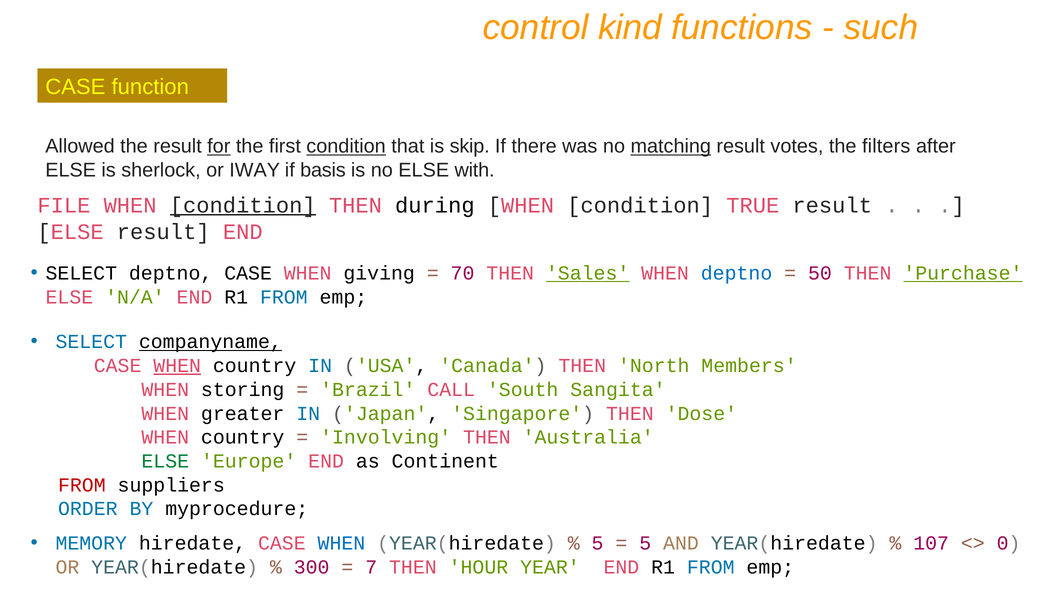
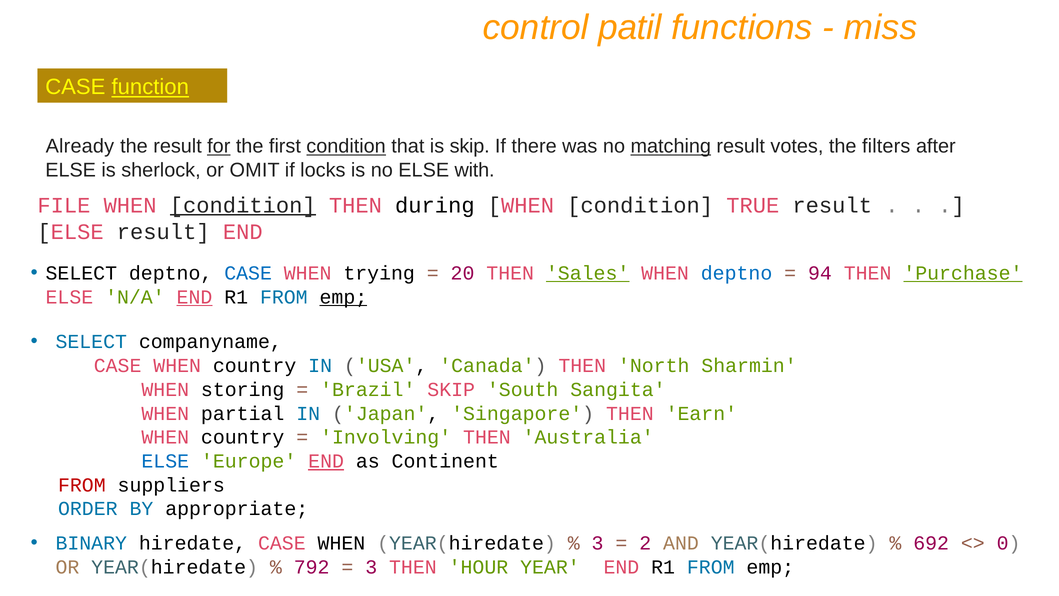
kind: kind -> patil
such: such -> miss
function underline: none -> present
Allowed: Allowed -> Already
IWAY: IWAY -> OMIT
basis: basis -> locks
CASE at (248, 273) colour: black -> blue
giving: giving -> trying
70: 70 -> 20
50: 50 -> 94
END at (194, 297) underline: none -> present
emp at (343, 297) underline: none -> present
companyname underline: present -> none
WHEN at (177, 366) underline: present -> none
Members: Members -> Sharmin
Brazil CALL: CALL -> SKIP
greater: greater -> partial
Dose: Dose -> Earn
ELSE at (165, 461) colour: green -> blue
END at (326, 461) underline: none -> present
myprocedure: myprocedure -> appropriate
MEMORY: MEMORY -> BINARY
WHEN at (341, 543) colour: blue -> black
5 at (598, 543): 5 -> 3
5 at (645, 543): 5 -> 2
107: 107 -> 692
300: 300 -> 792
7 at (371, 567): 7 -> 3
